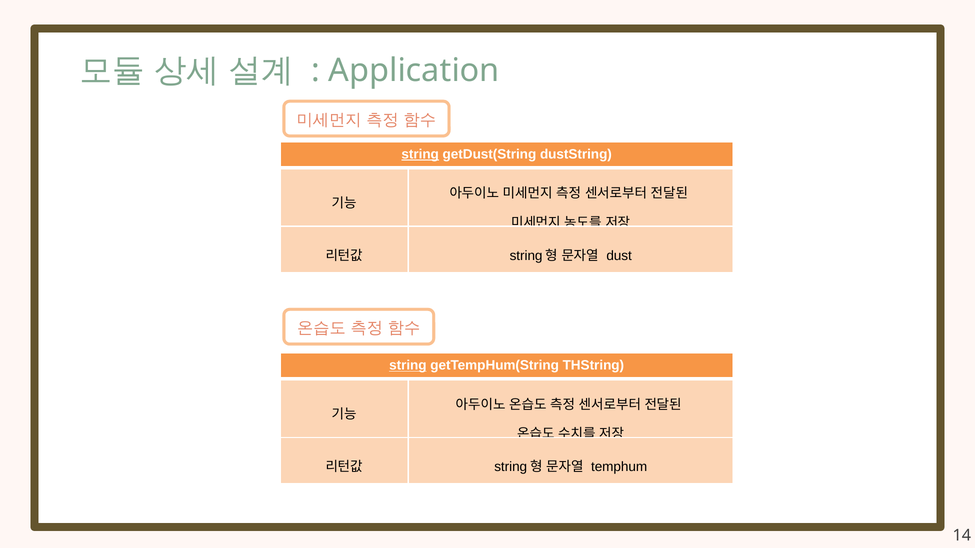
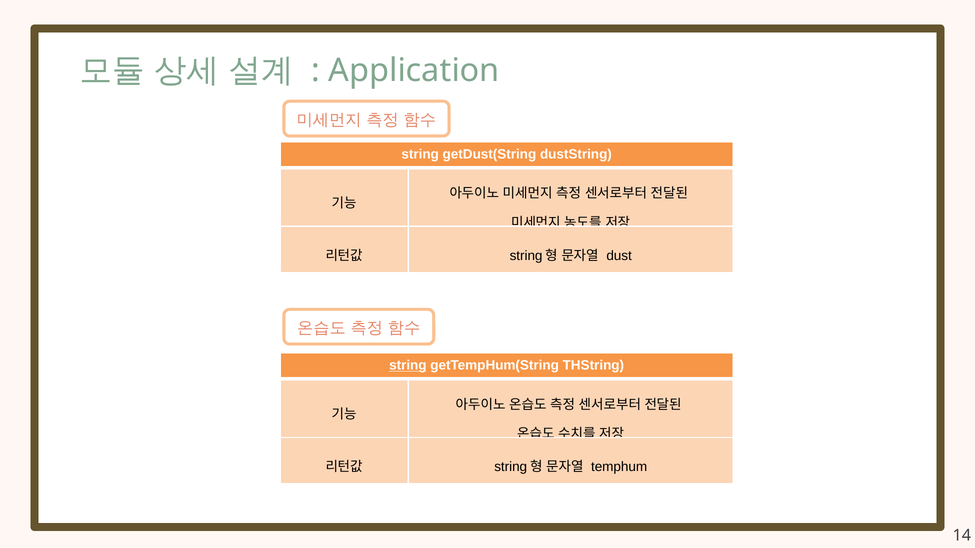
string at (420, 154) underline: present -> none
